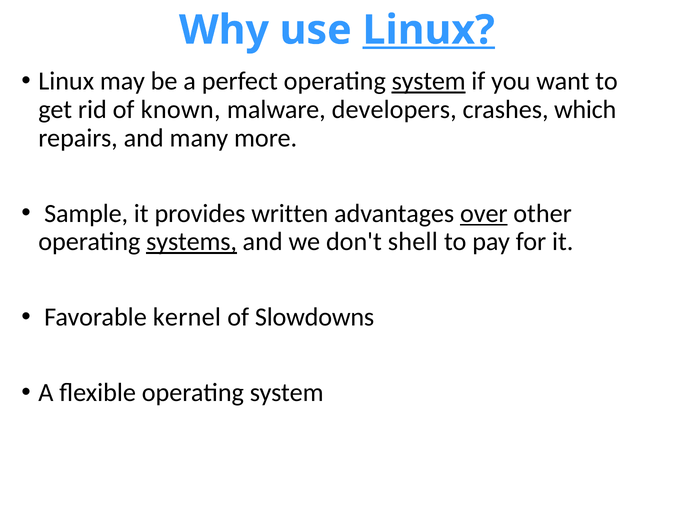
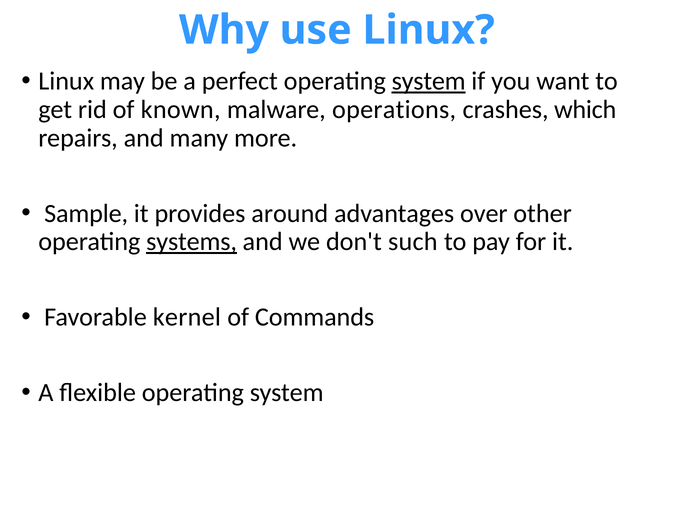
Linux at (429, 30) underline: present -> none
developers: developers -> operations
written: written -> around
over underline: present -> none
shell: shell -> such
Slowdowns: Slowdowns -> Commands
